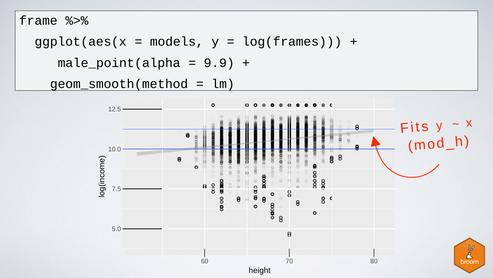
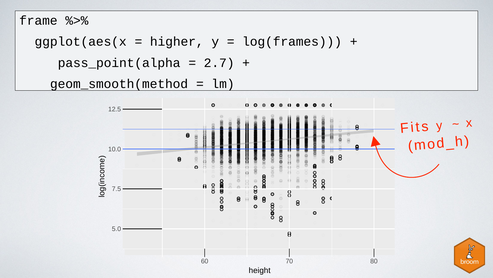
models: models -> higher
male_point(alpha: male_point(alpha -> pass_point(alpha
9.9: 9.9 -> 2.7
